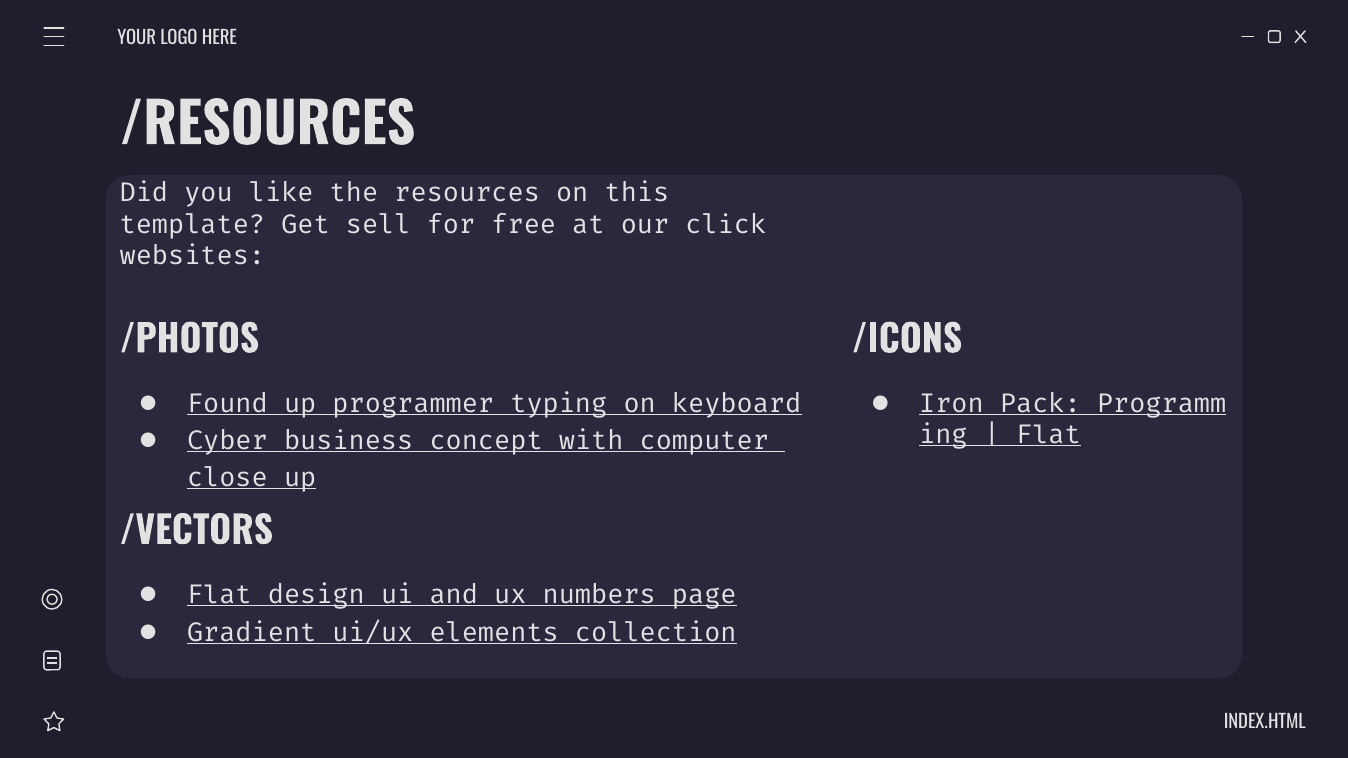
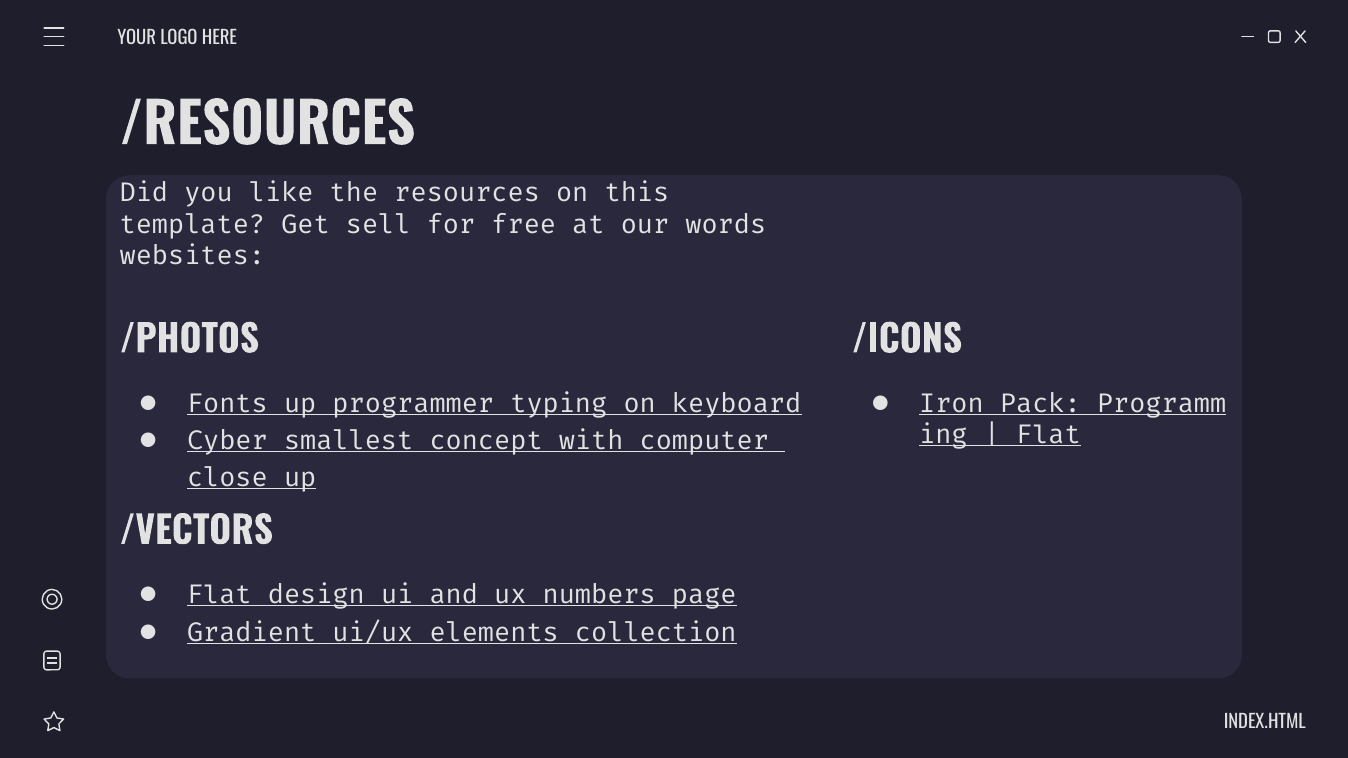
click: click -> words
Found: Found -> Fonts
business: business -> smallest
